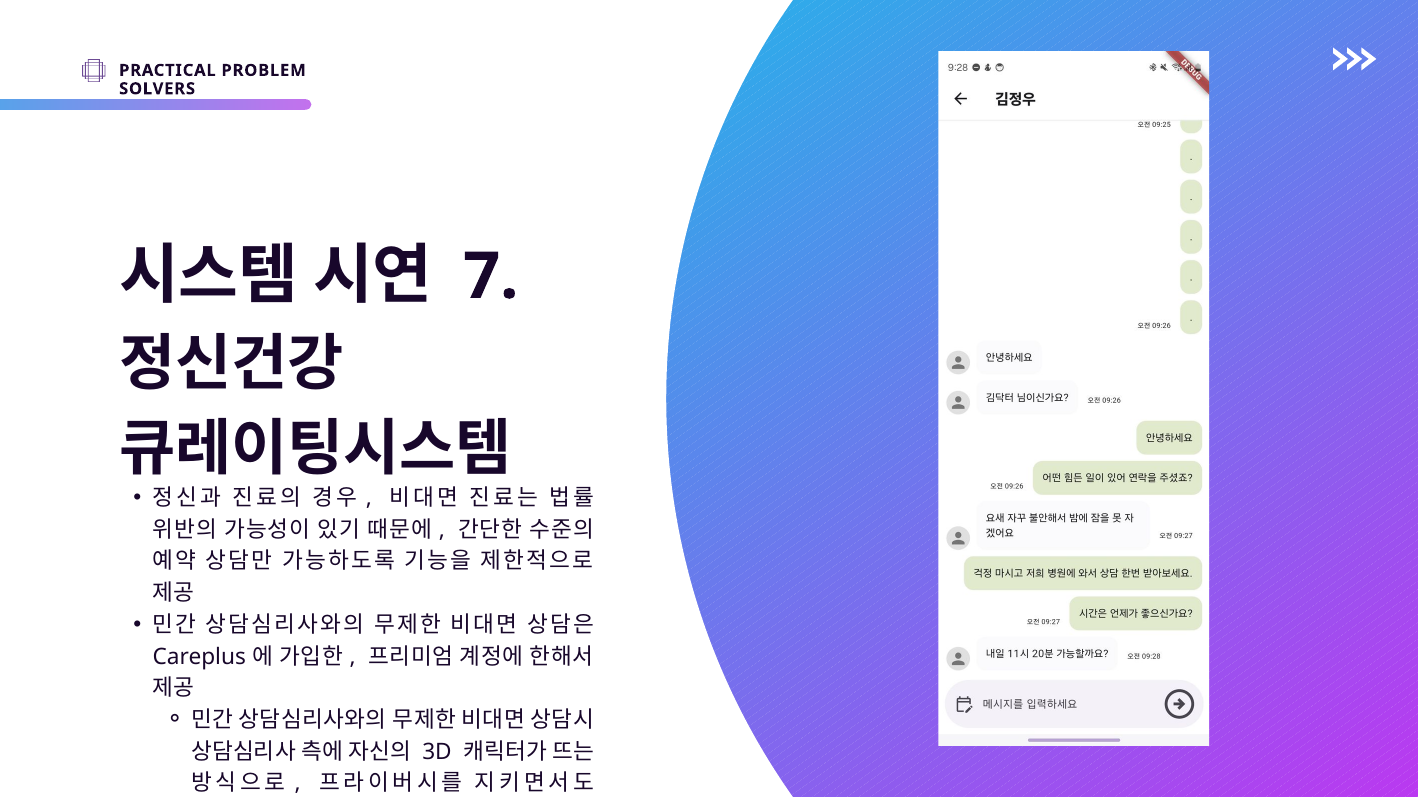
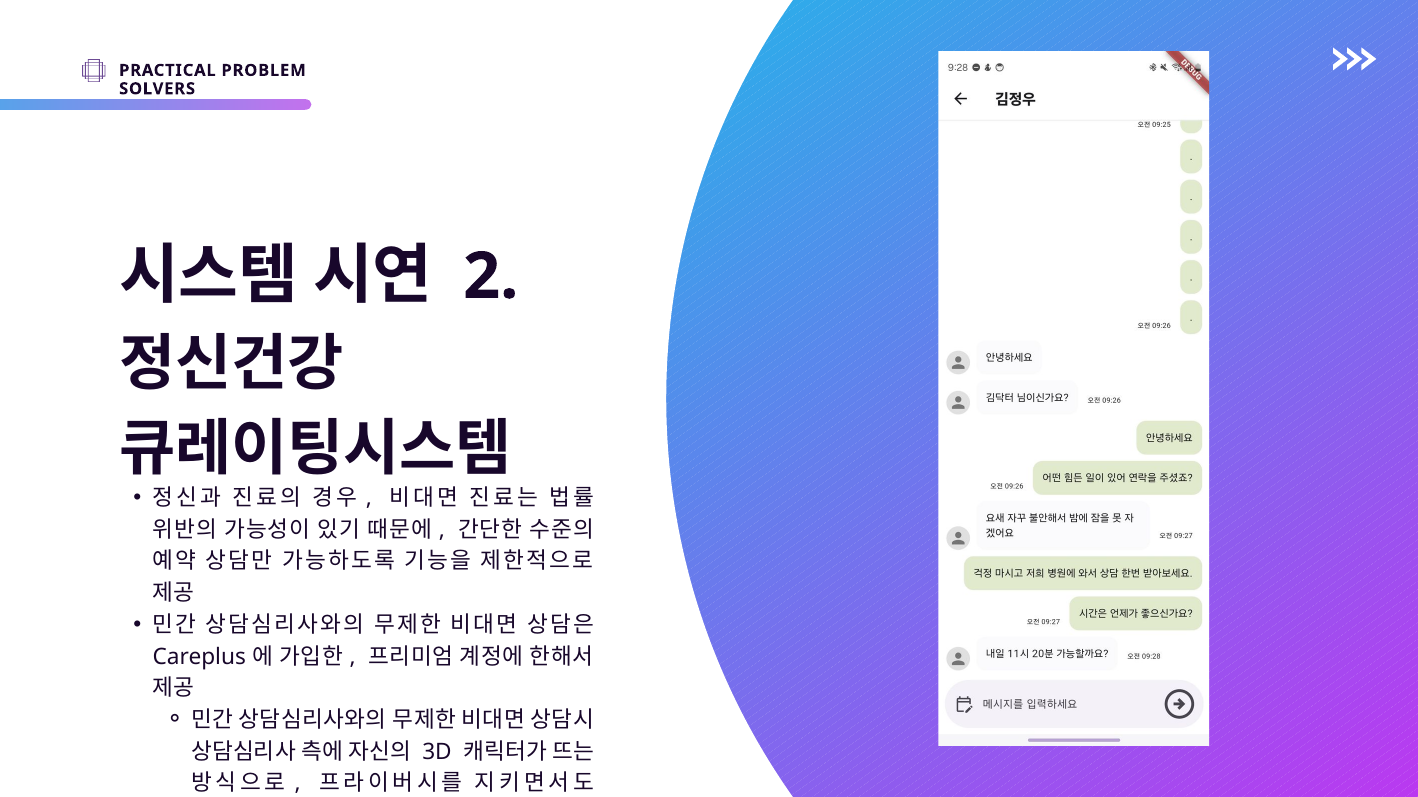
7: 7 -> 2
